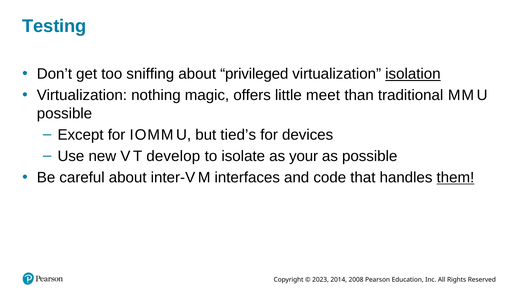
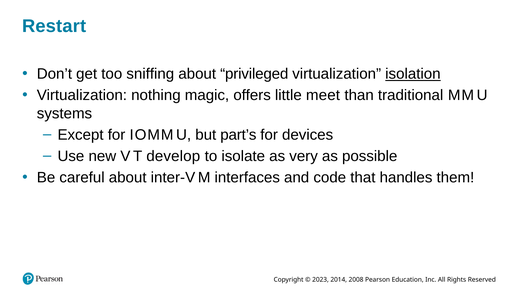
Testing: Testing -> Restart
possible at (64, 114): possible -> systems
tied’s: tied’s -> part’s
your: your -> very
them underline: present -> none
